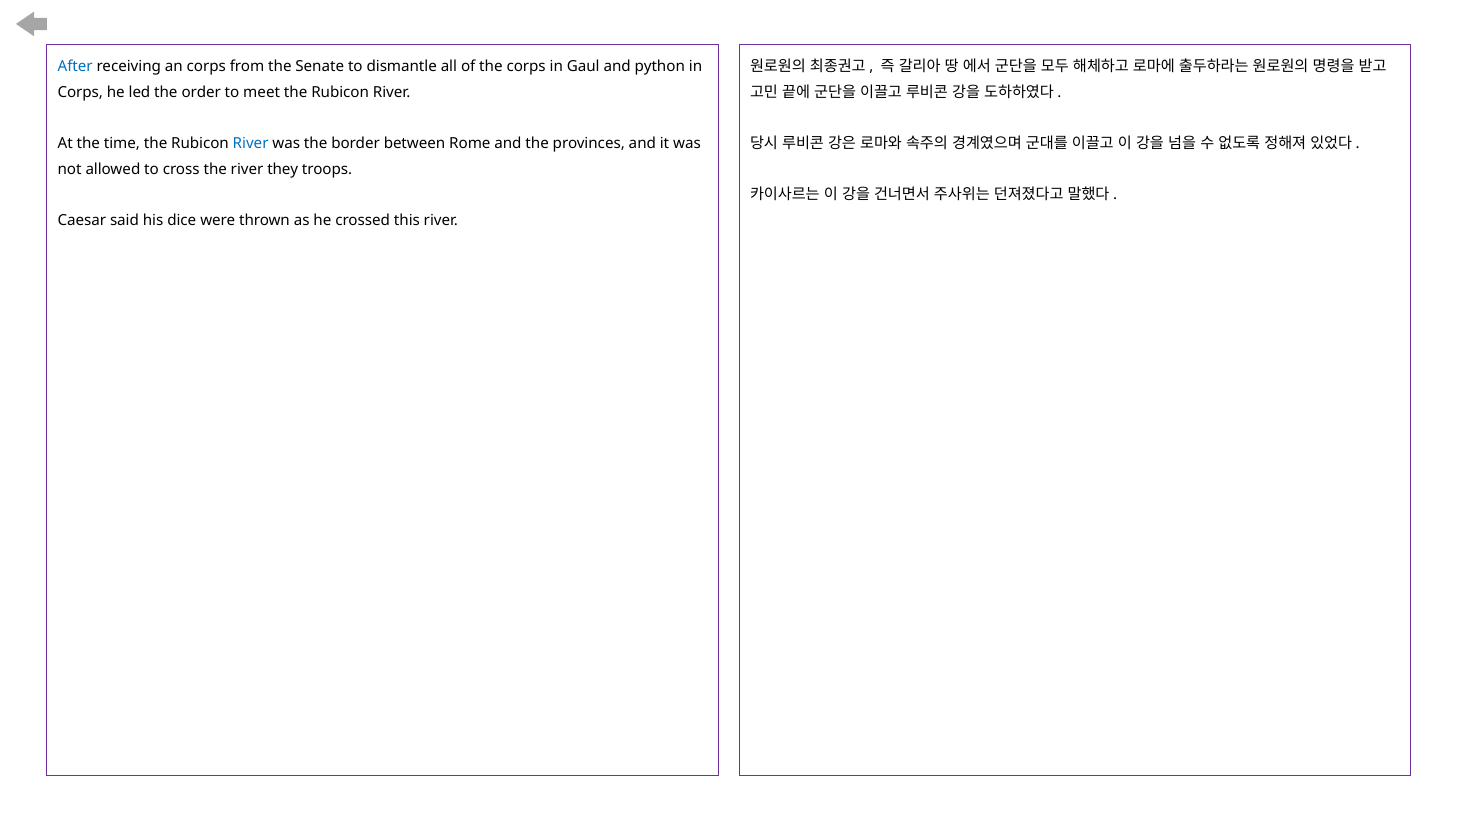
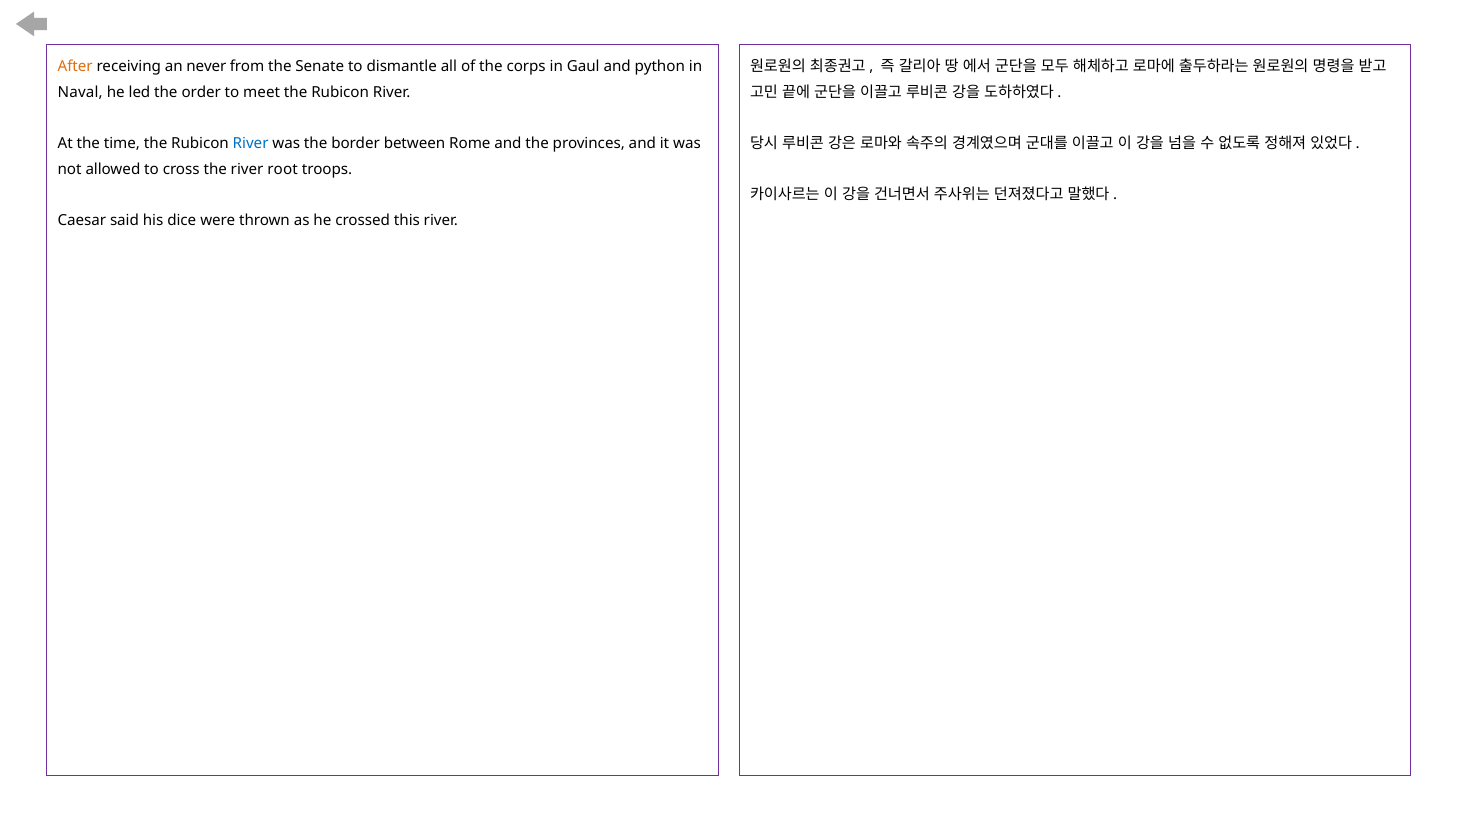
After colour: blue -> orange
an corps: corps -> never
Corps at (80, 92): Corps -> Naval
they: they -> root
